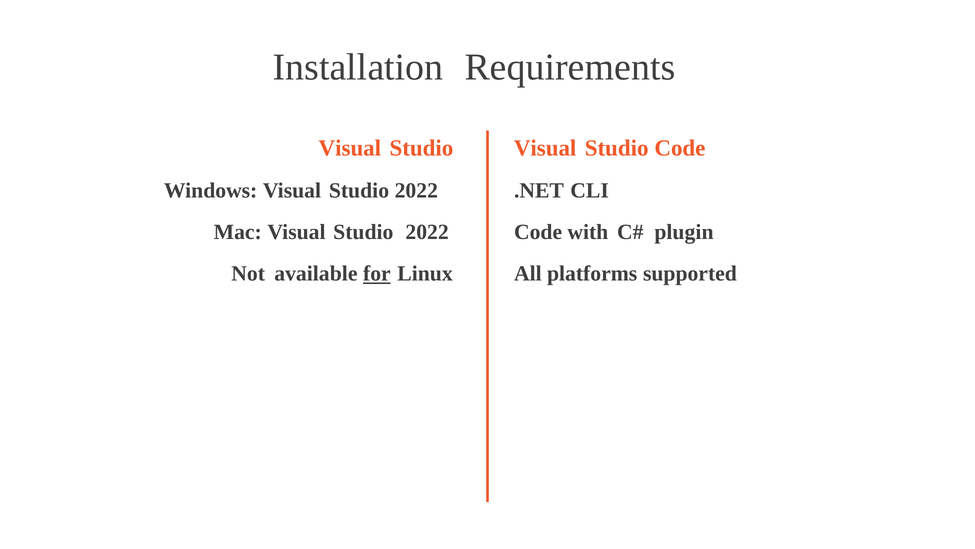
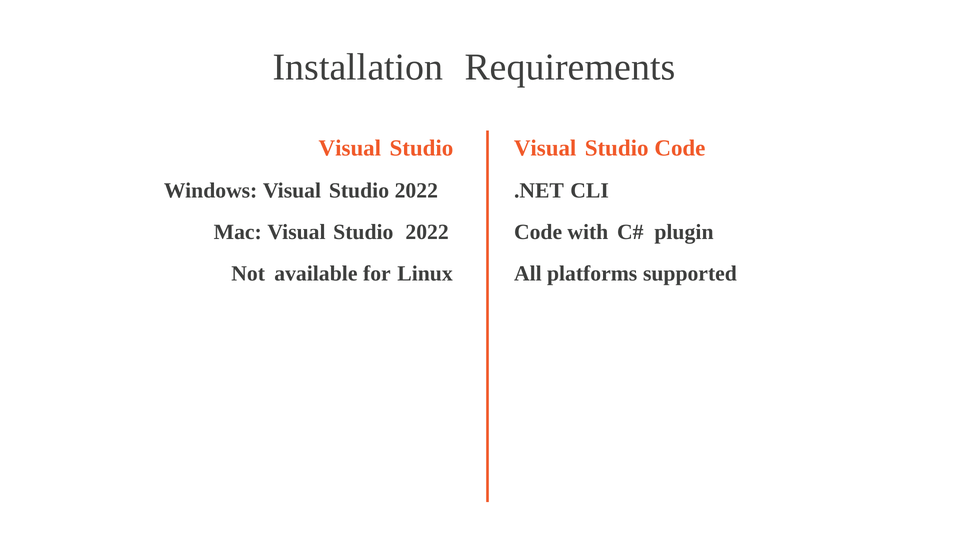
for underline: present -> none
